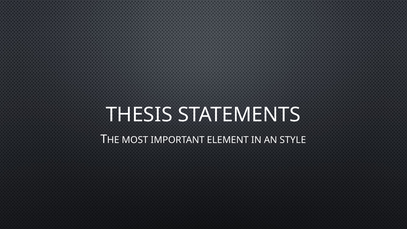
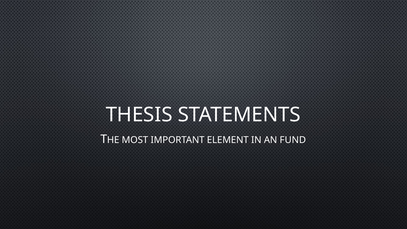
STYLE: STYLE -> FUND
